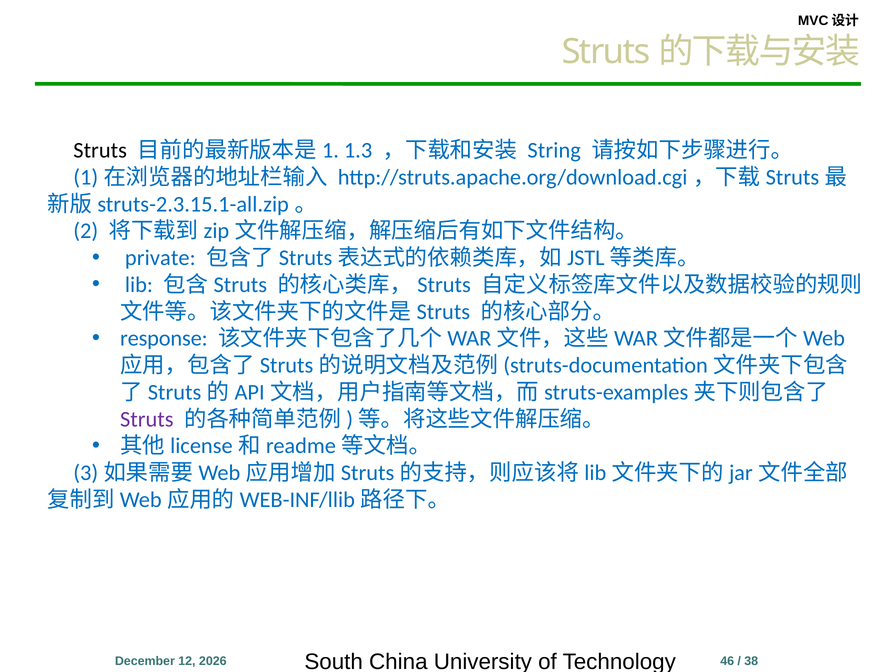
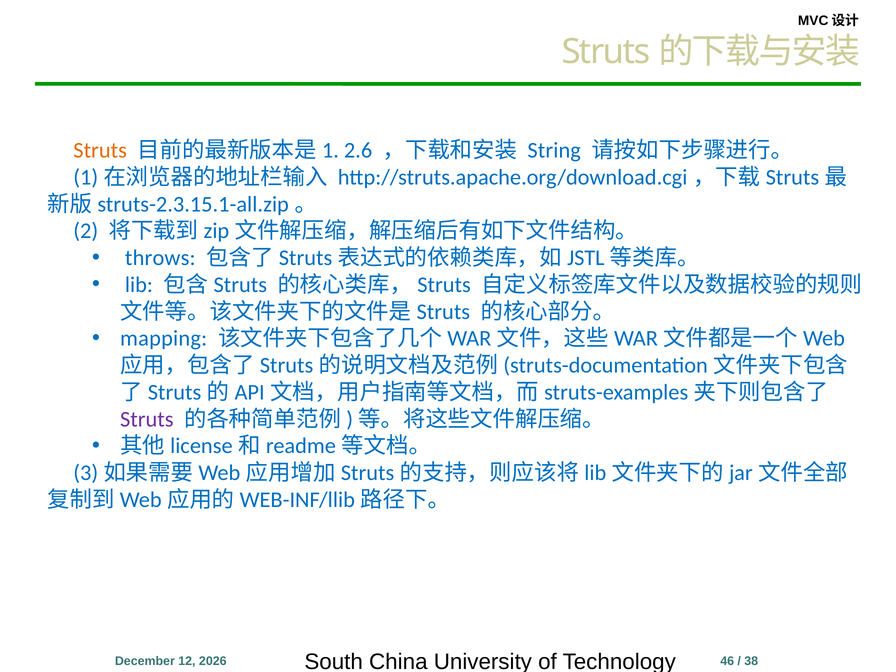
Struts at (100, 150) colour: black -> orange
1.3: 1.3 -> 2.6
private: private -> throws
response: response -> mapping
